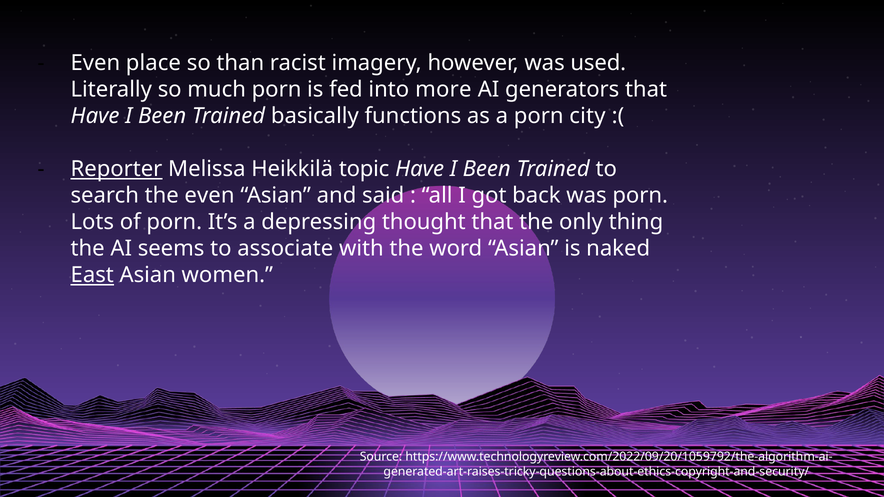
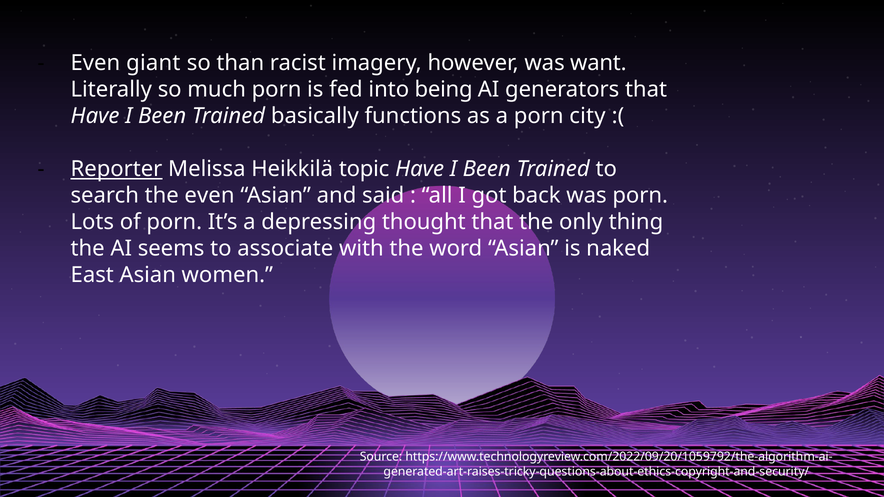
place: place -> giant
used: used -> want
more: more -> being
East underline: present -> none
